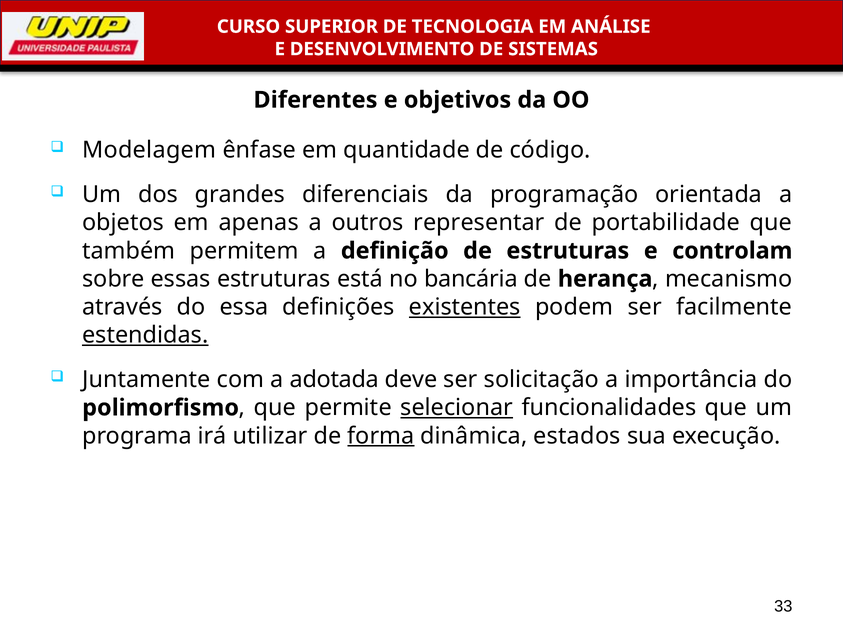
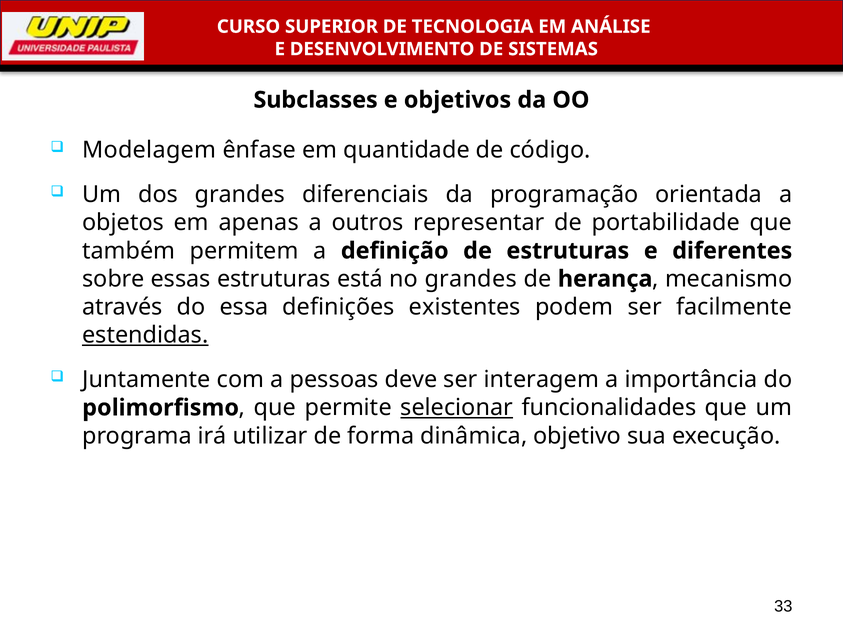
Diferentes: Diferentes -> Subclasses
controlam: controlam -> diferentes
no bancária: bancária -> grandes
existentes underline: present -> none
adotada: adotada -> pessoas
solicitação: solicitação -> interagem
forma underline: present -> none
estados: estados -> objetivo
